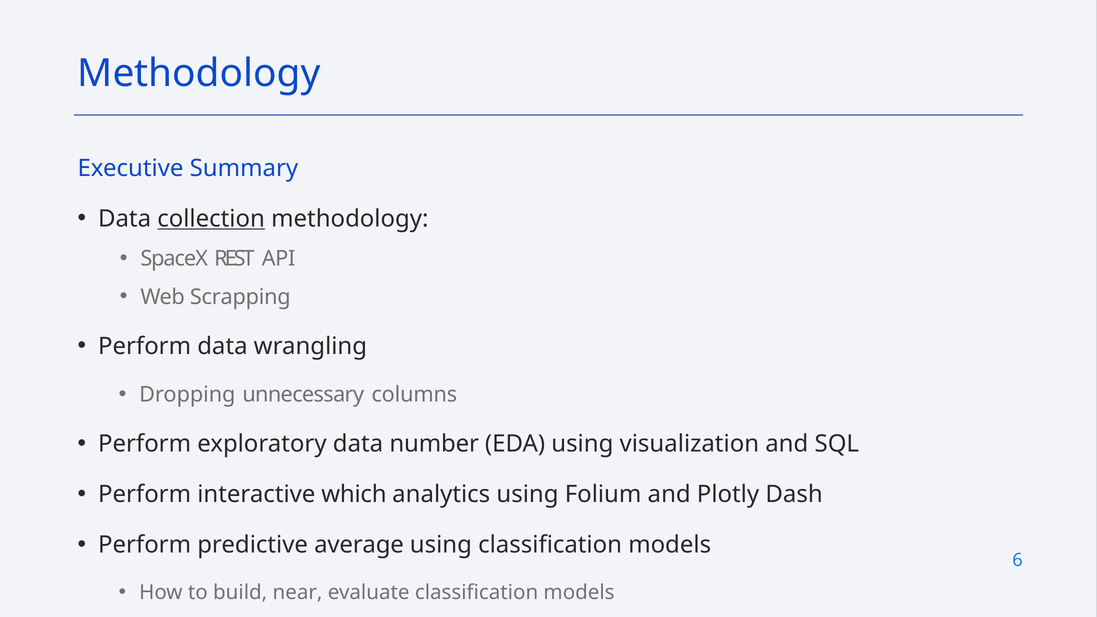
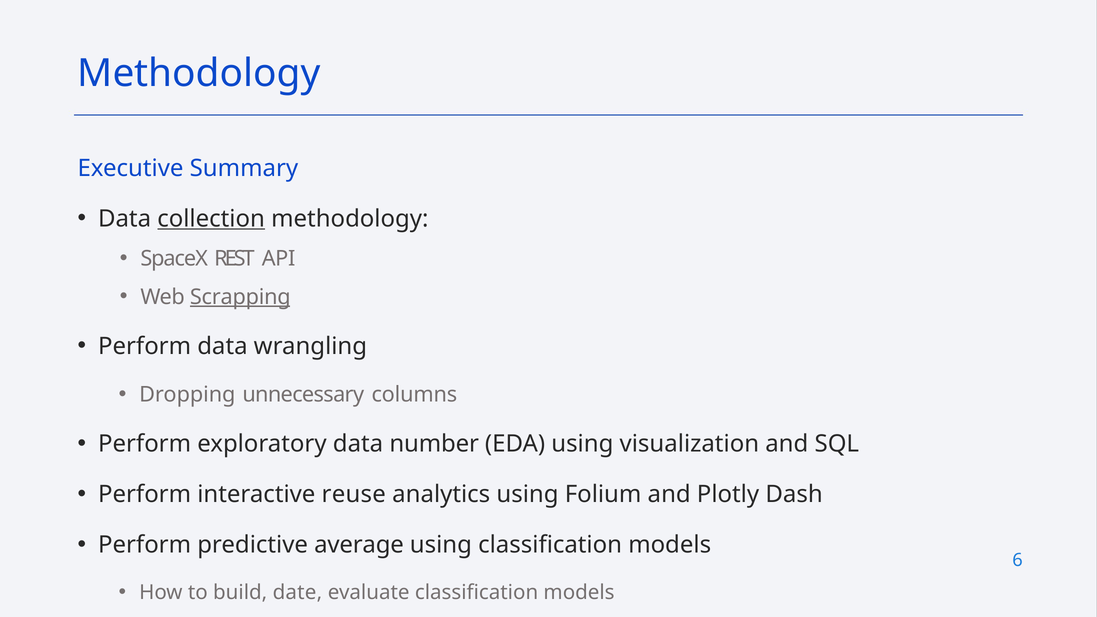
Scrapping underline: none -> present
which: which -> reuse
near: near -> date
